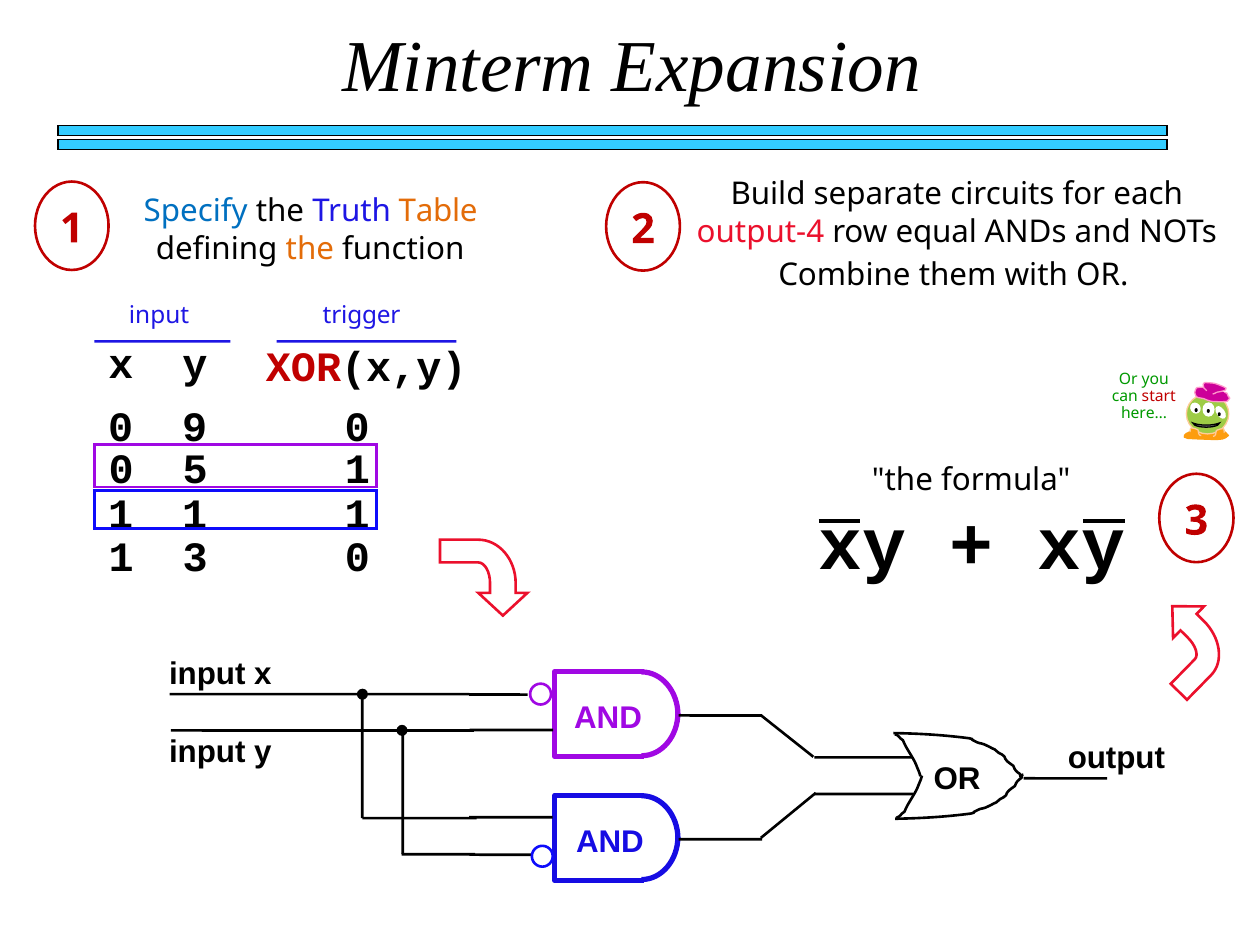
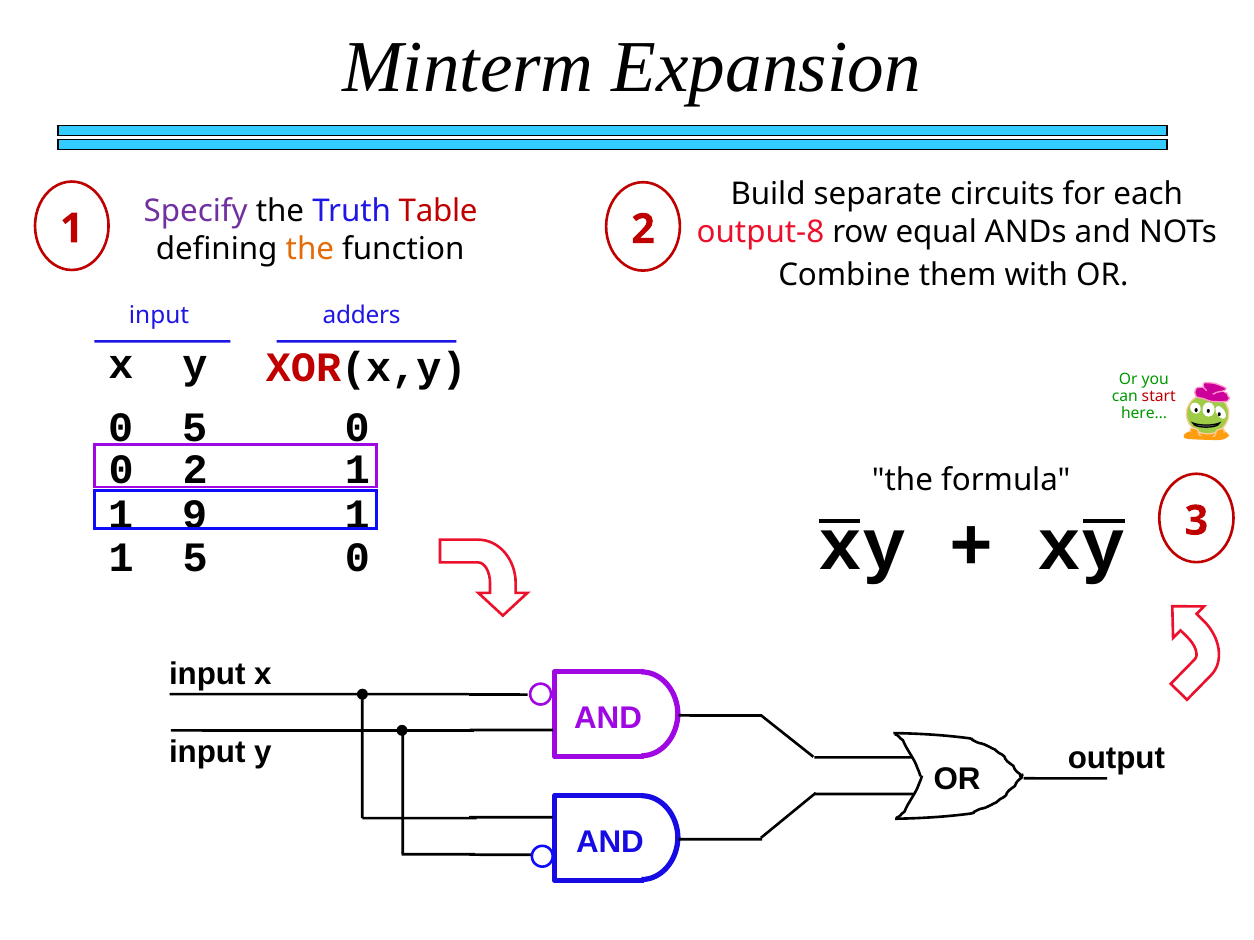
Specify colour: blue -> purple
Table colour: orange -> red
output-4: output-4 -> output-8
trigger: trigger -> adders
0 9: 9 -> 5
0 5: 5 -> 2
1 at (195, 515): 1 -> 9
1 3: 3 -> 5
